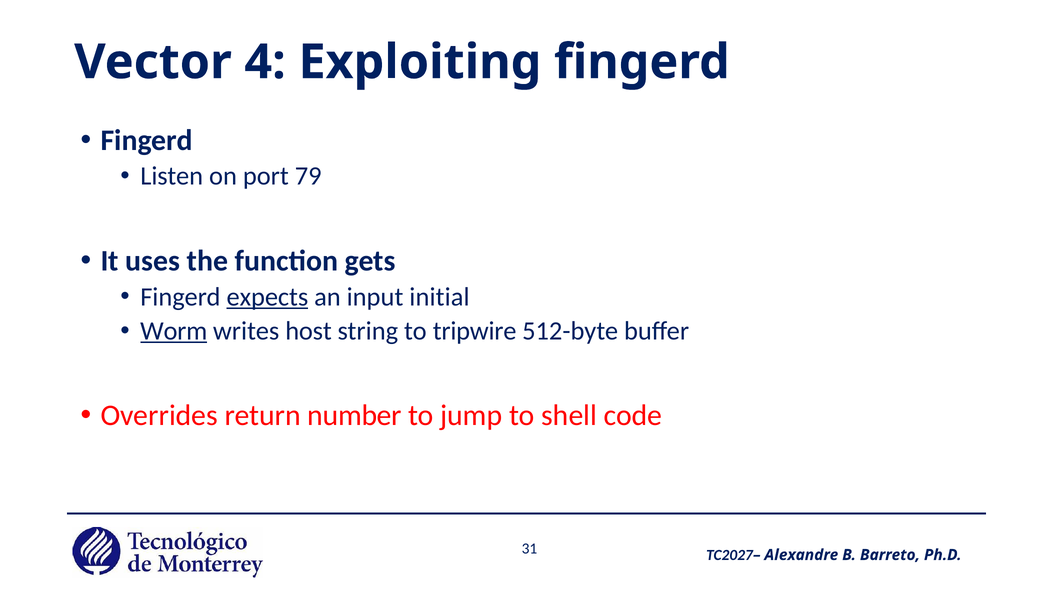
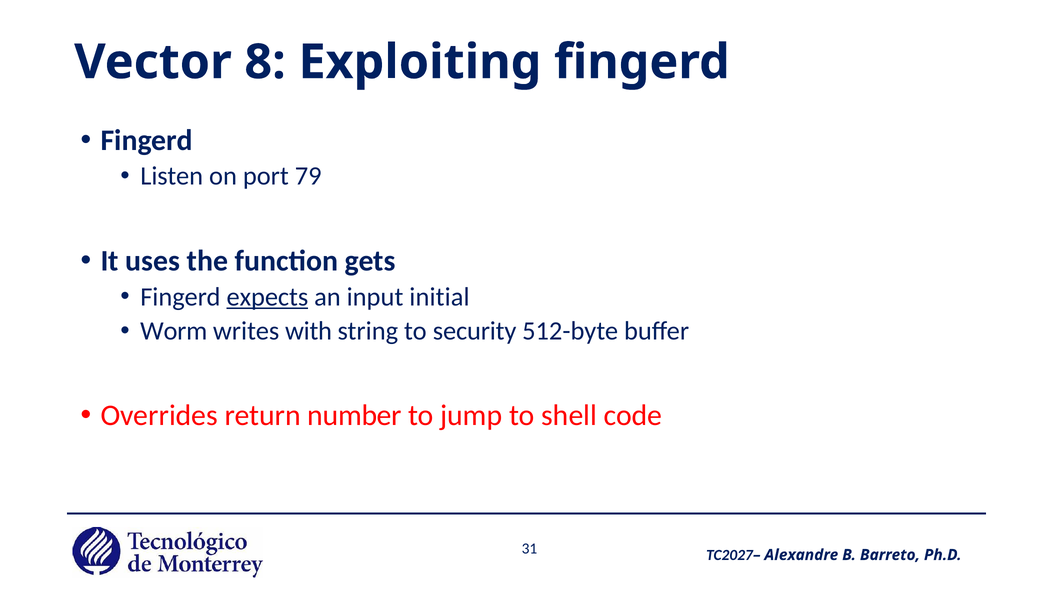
4: 4 -> 8
Worm underline: present -> none
host: host -> with
tripwire: tripwire -> security
